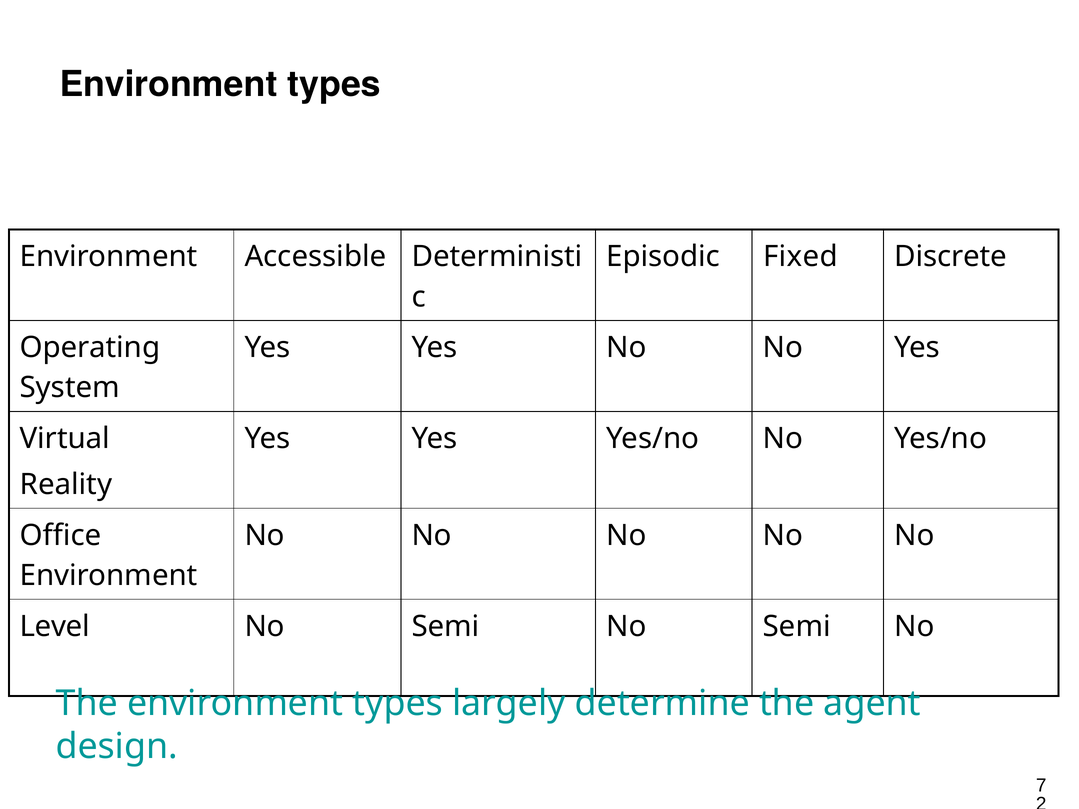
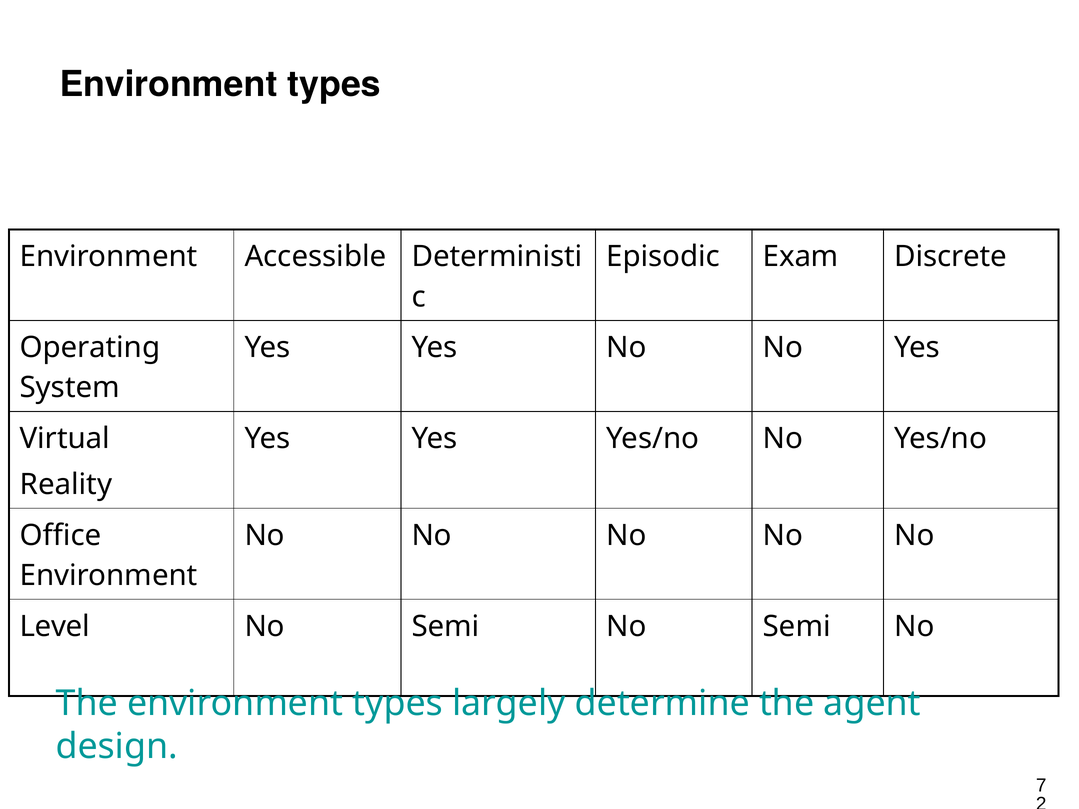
Fixed: Fixed -> Exam
